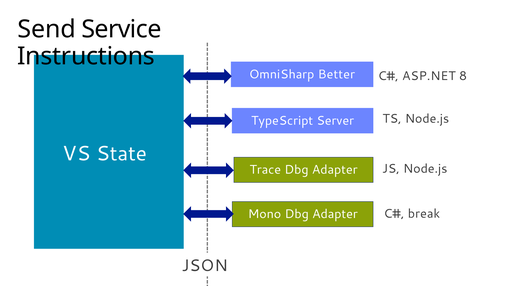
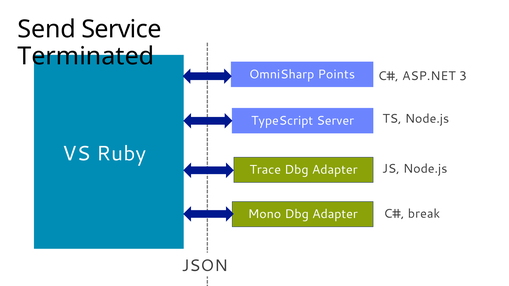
Instructions: Instructions -> Terminated
Better: Better -> Points
8: 8 -> 3
State: State -> Ruby
